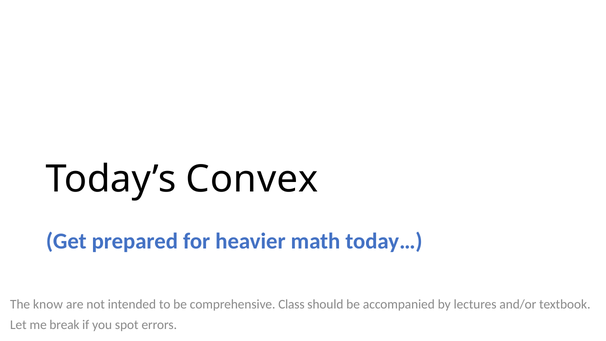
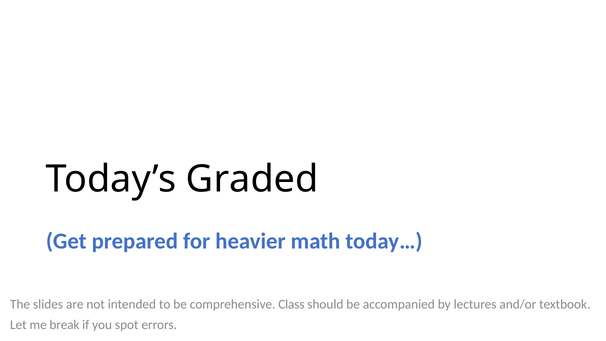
Convex: Convex -> Graded
know: know -> slides
